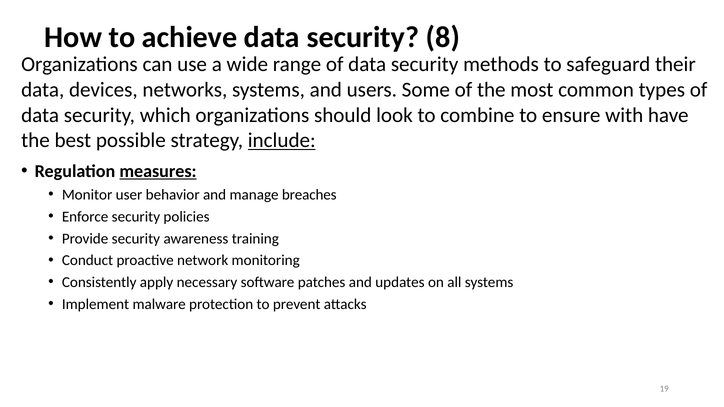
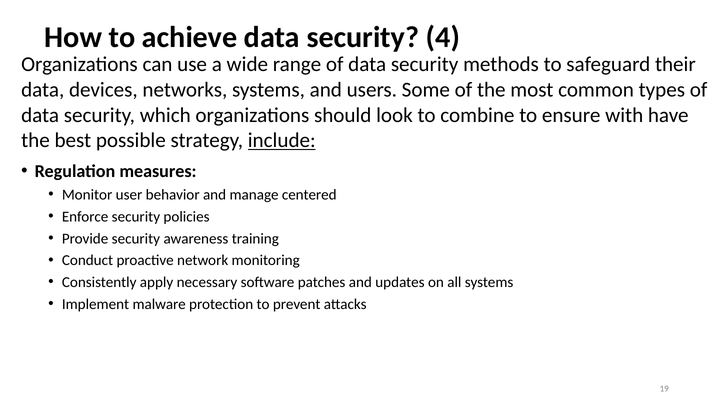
8: 8 -> 4
measures underline: present -> none
breaches: breaches -> centered
